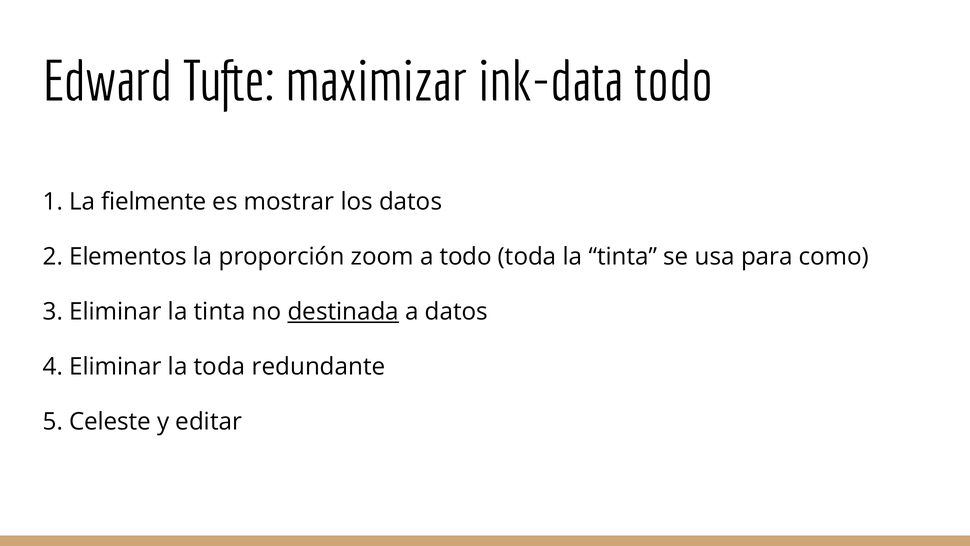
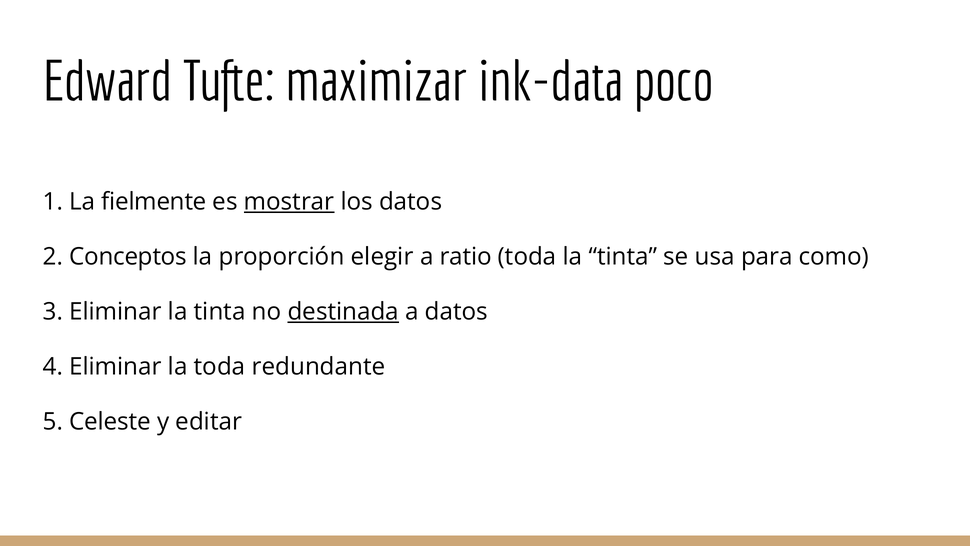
ink-data todo: todo -> poco
mostrar underline: none -> present
Elementos: Elementos -> Conceptos
zoom: zoom -> elegir
a todo: todo -> ratio
